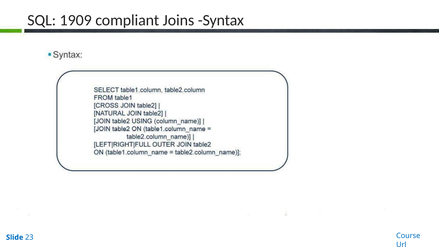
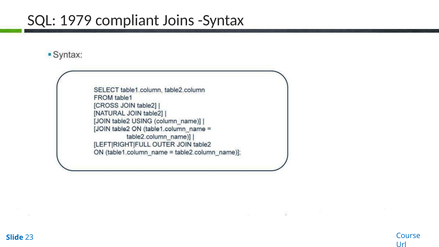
1909: 1909 -> 1979
